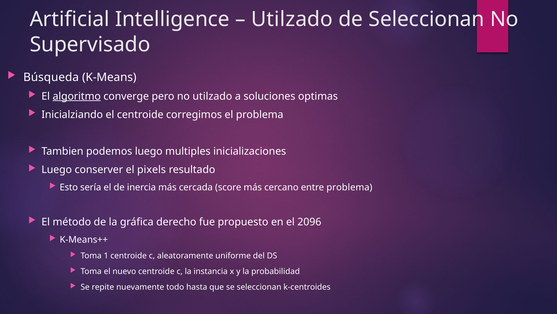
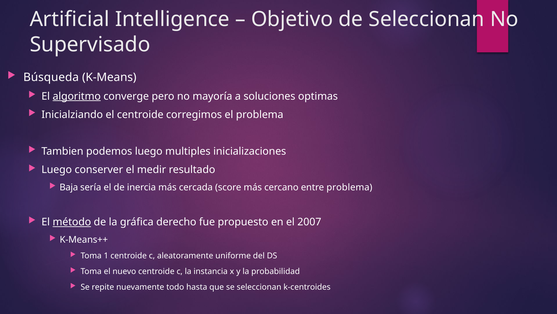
Utilzado at (292, 19): Utilzado -> Objetivo
no utilzado: utilzado -> mayoría
pixels: pixels -> medir
Esto: Esto -> Baja
método underline: none -> present
2096: 2096 -> 2007
